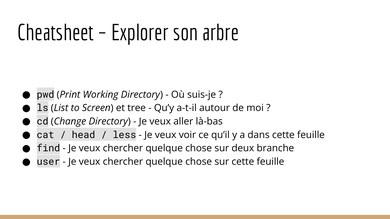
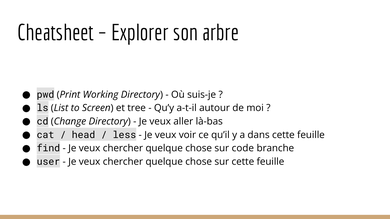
deux: deux -> code
